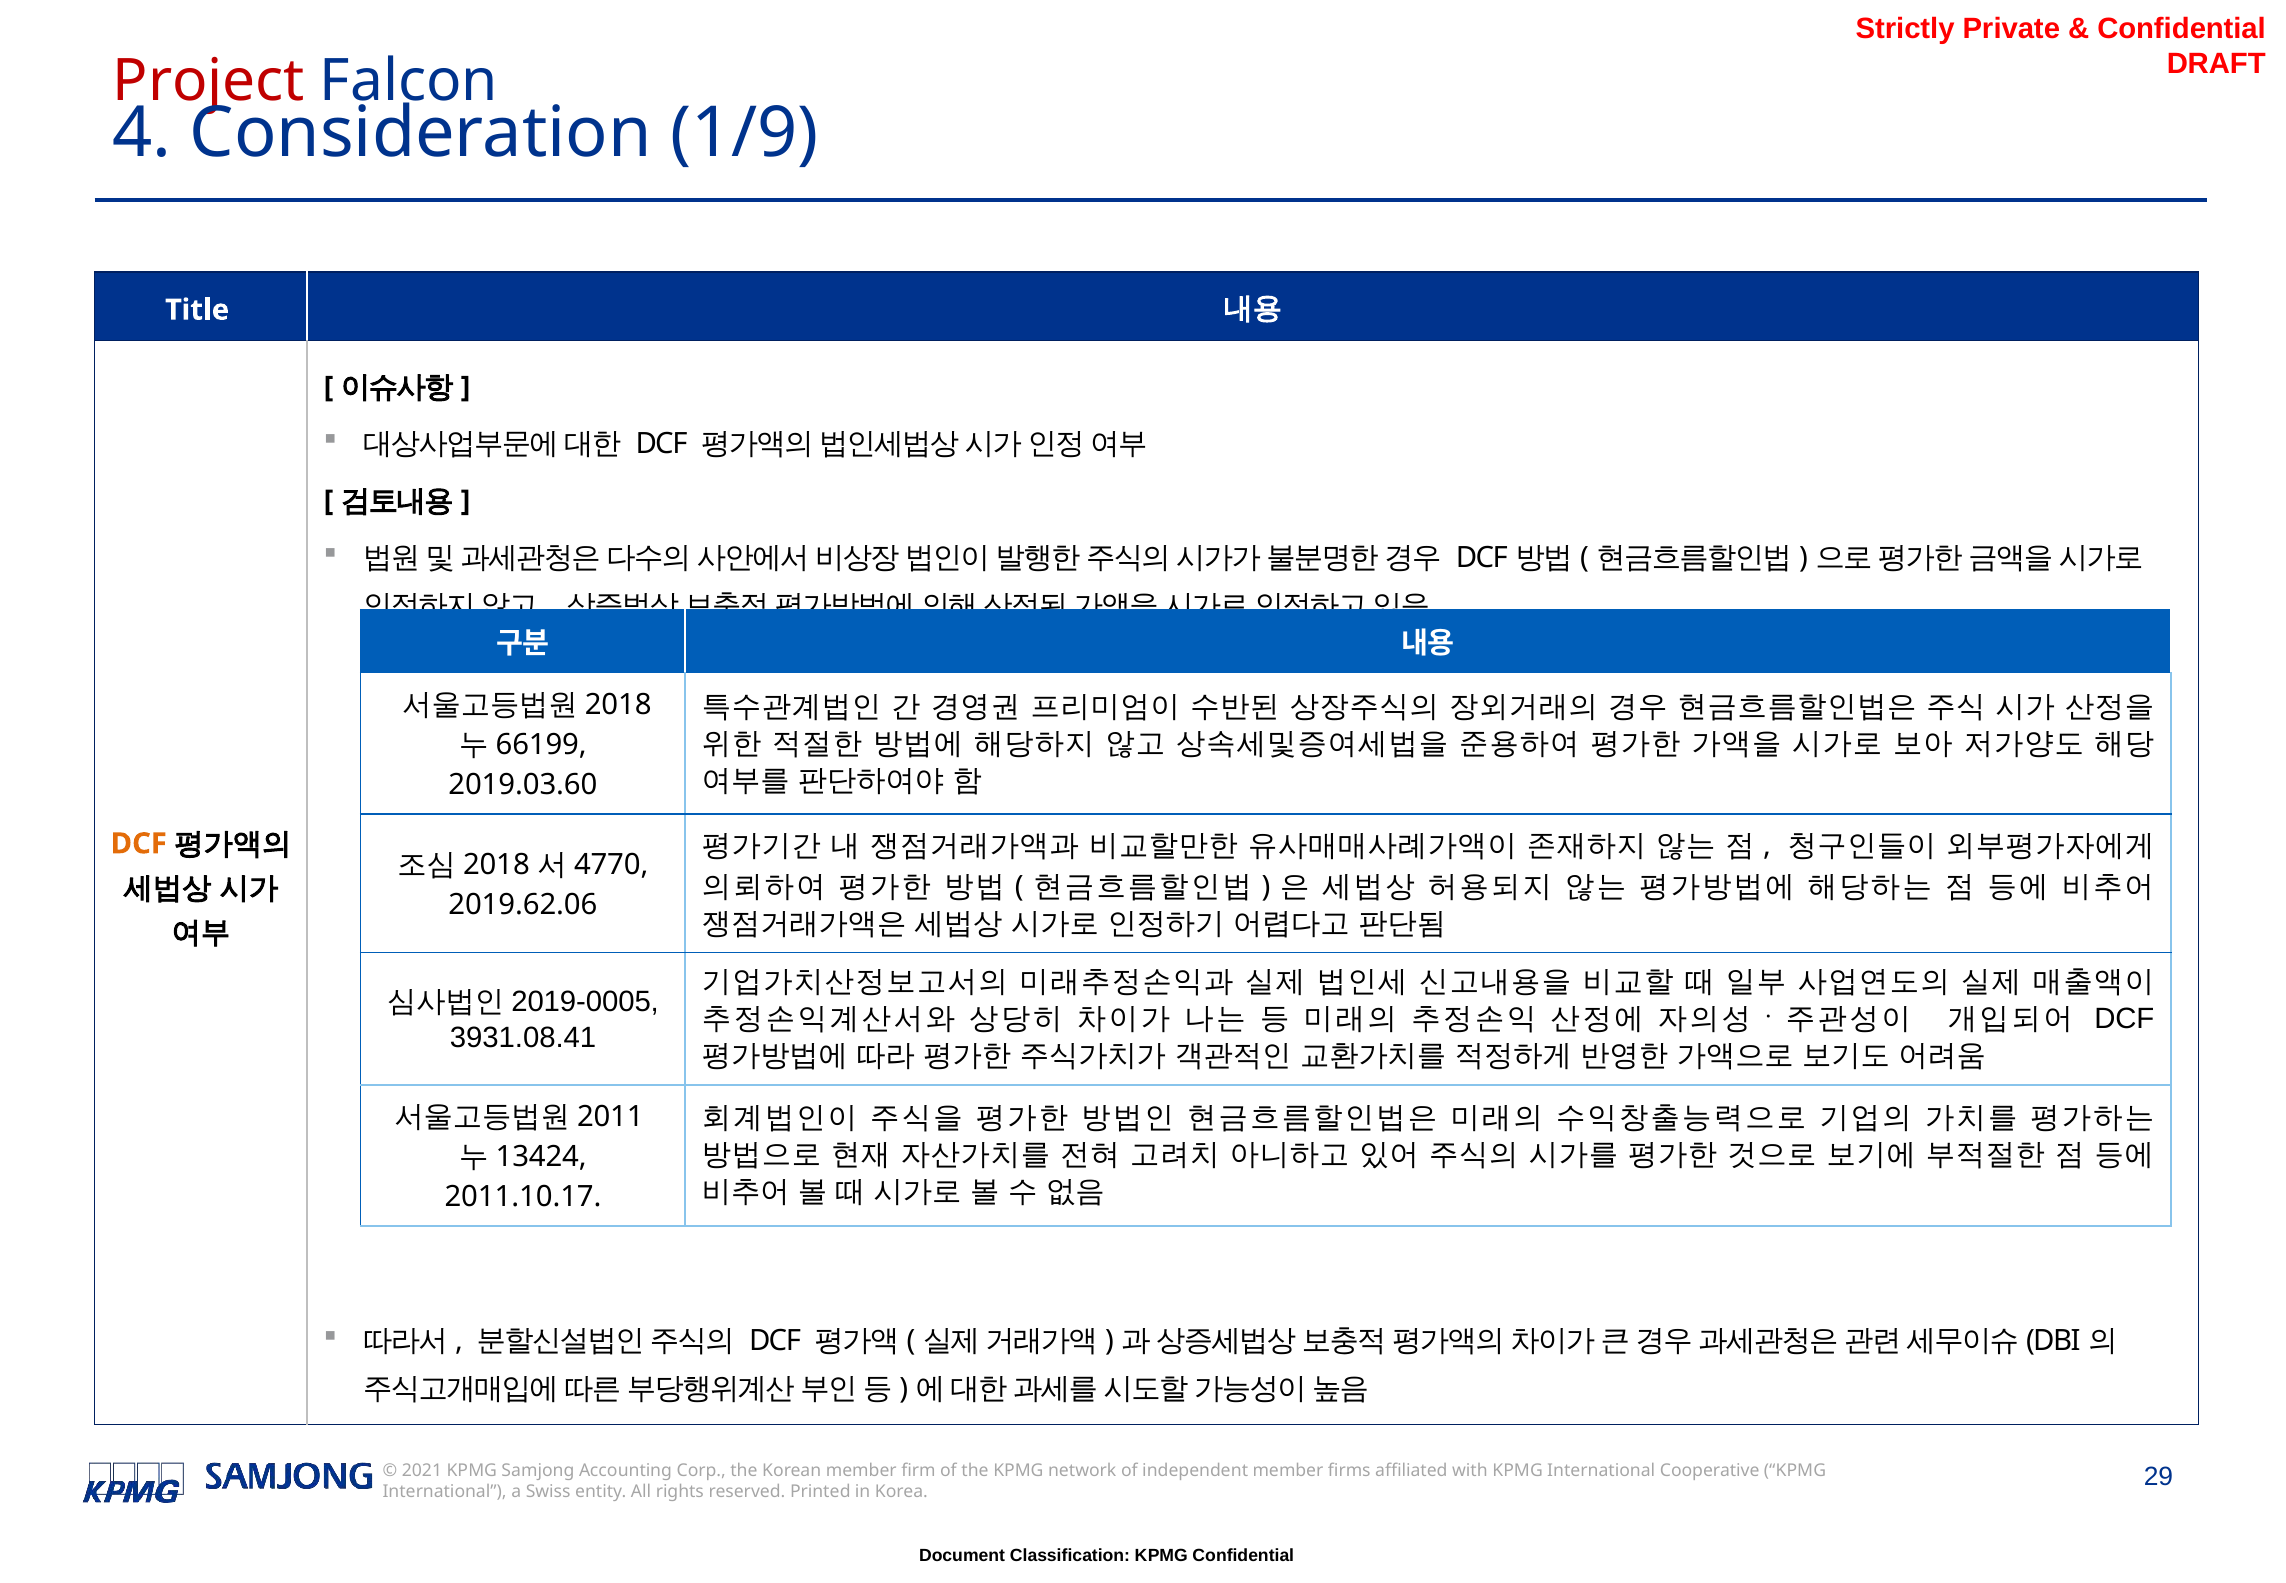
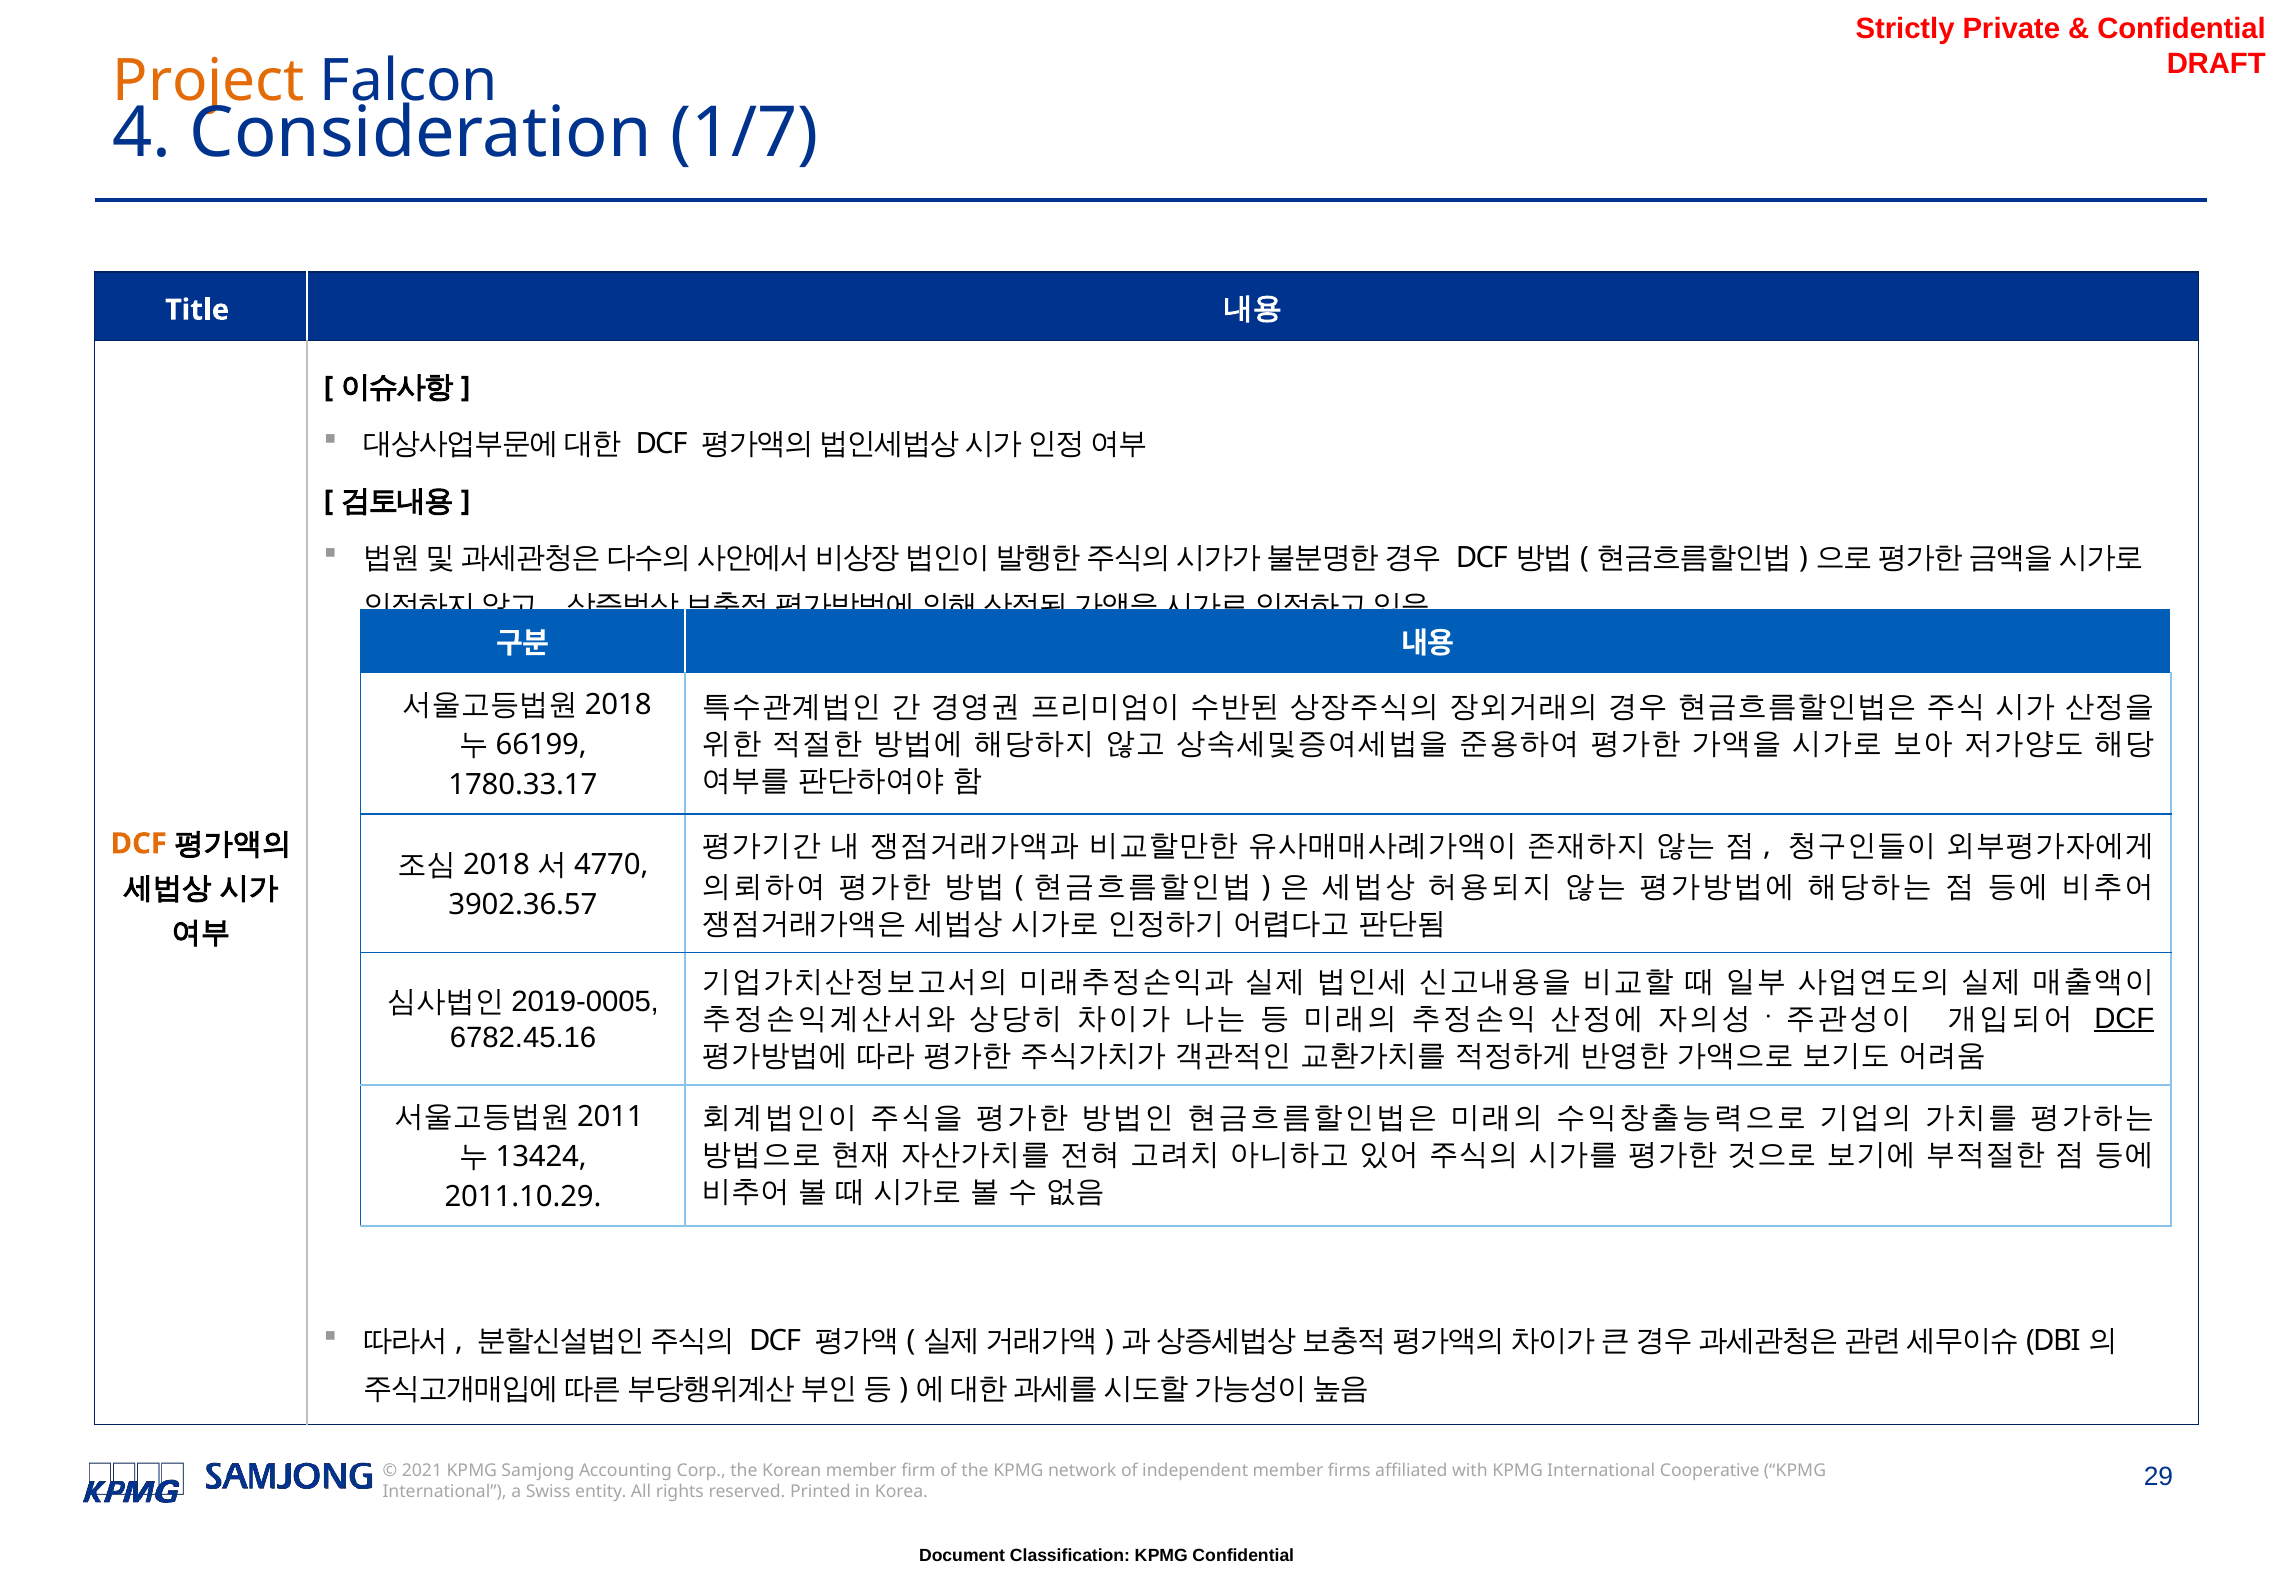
Project colour: red -> orange
1/9: 1/9 -> 1/7
2019.03.60: 2019.03.60 -> 1780.33.17
2019.62.06: 2019.62.06 -> 3902.36.57
DCF at (2124, 1018) underline: none -> present
3931.08.41: 3931.08.41 -> 6782.45.16
2011.10.17: 2011.10.17 -> 2011.10.29
